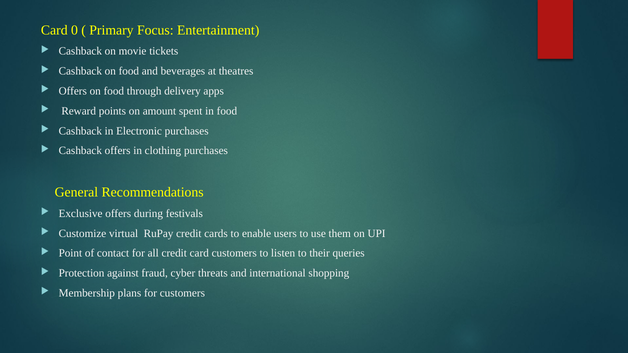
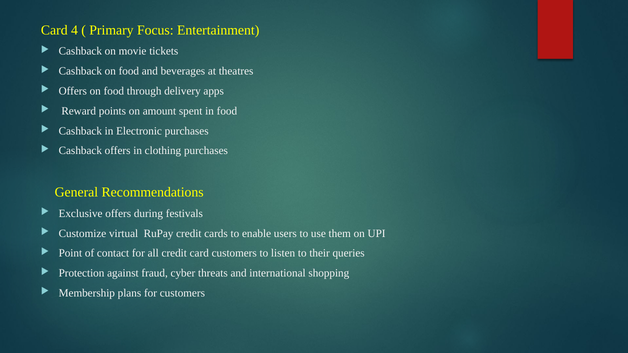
0: 0 -> 4
